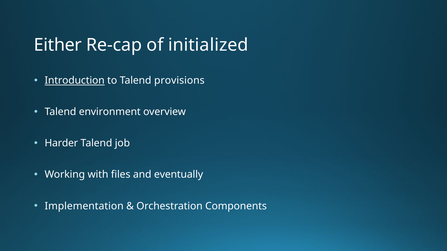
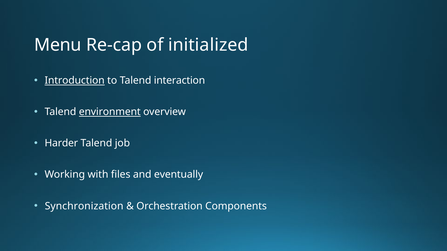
Either: Either -> Menu
provisions: provisions -> interaction
environment underline: none -> present
Implementation: Implementation -> Synchronization
